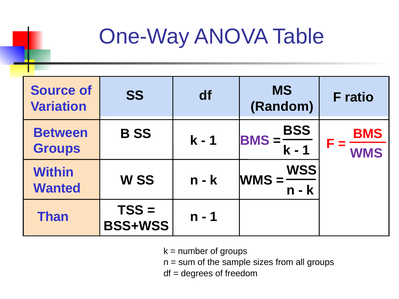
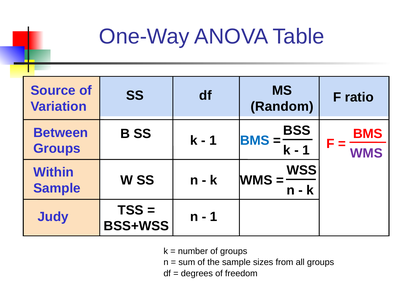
BMS at (255, 141) colour: purple -> blue
Wanted at (57, 188): Wanted -> Sample
Than: Than -> Judy
